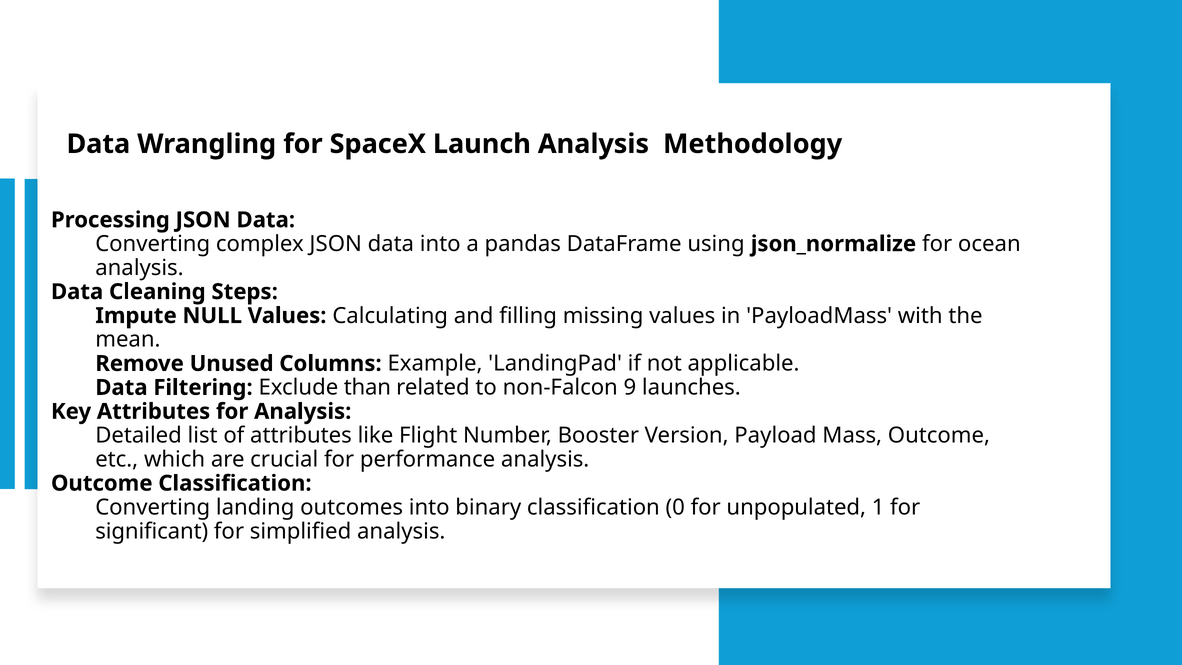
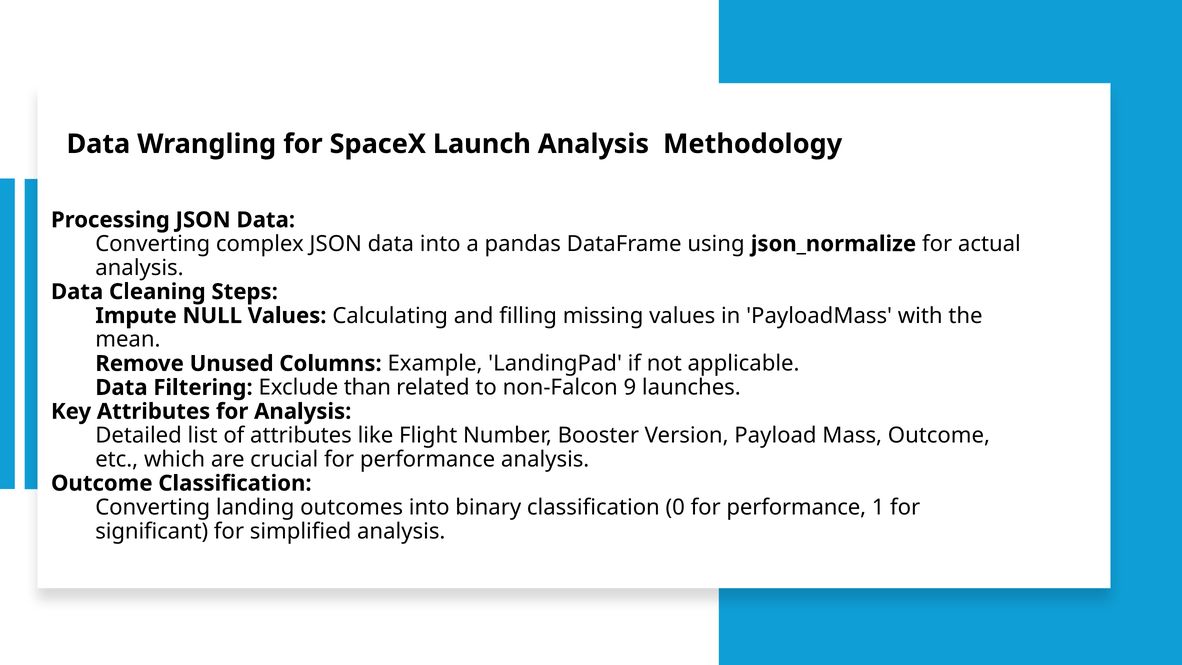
ocean: ocean -> actual
0 for unpopulated: unpopulated -> performance
